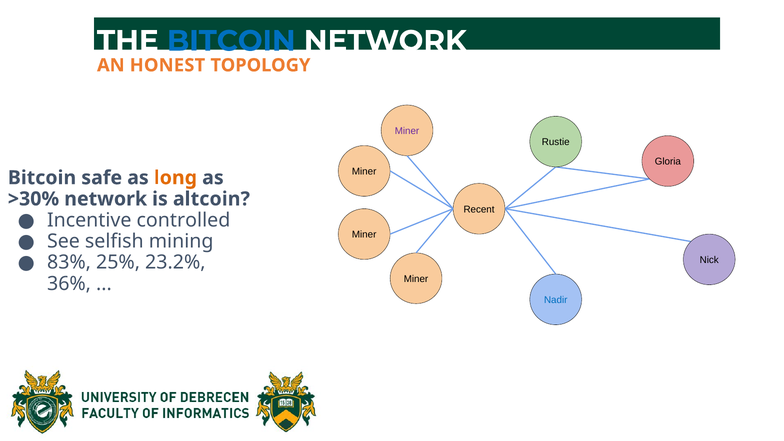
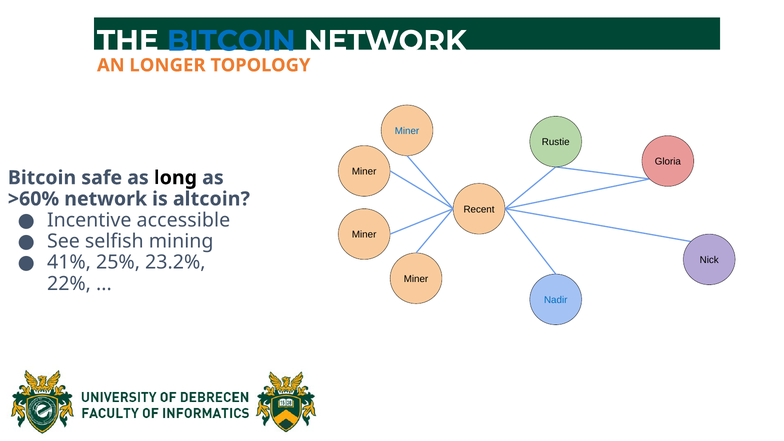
HONEST: HONEST -> LONGER
Miner at (407, 131) colour: purple -> blue
long colour: orange -> black
>30%: >30% -> >60%
controlled: controlled -> accessible
83%: 83% -> 41%
36%: 36% -> 22%
